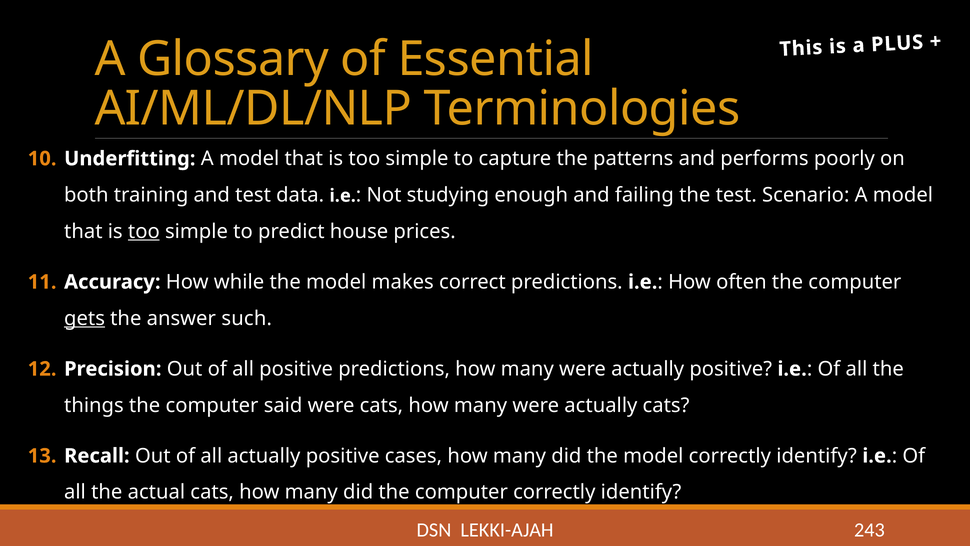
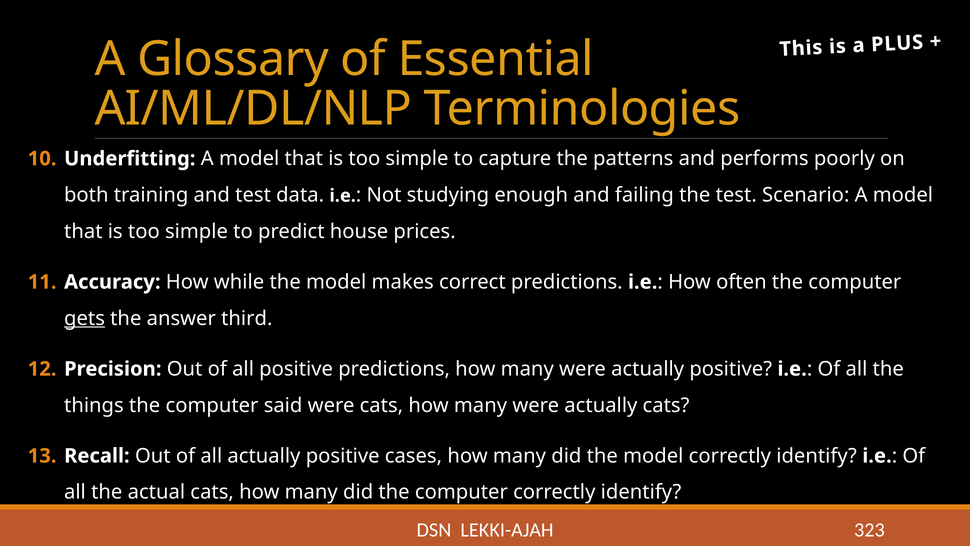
too at (144, 231) underline: present -> none
such: such -> third
243: 243 -> 323
